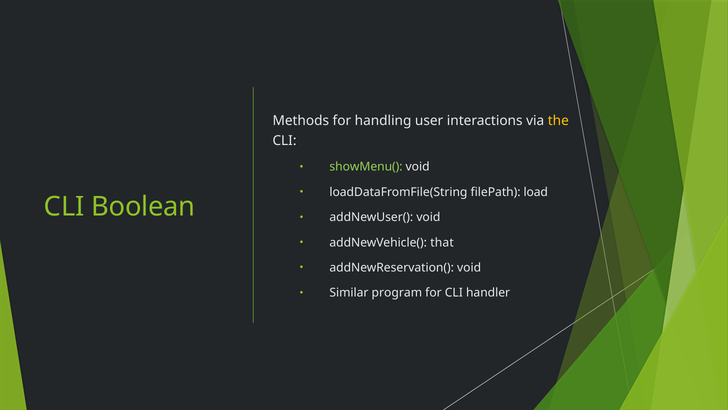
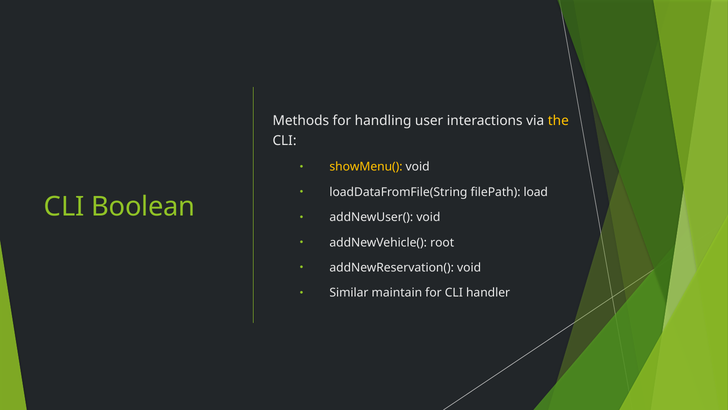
showMenu( colour: light green -> yellow
that: that -> root
program: program -> maintain
